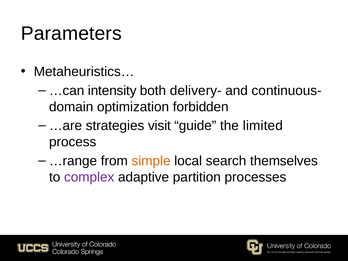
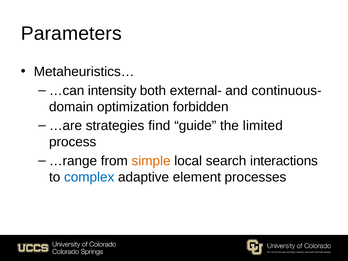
delivery-: delivery- -> external-
visit: visit -> find
themselves: themselves -> interactions
complex colour: purple -> blue
partition: partition -> element
